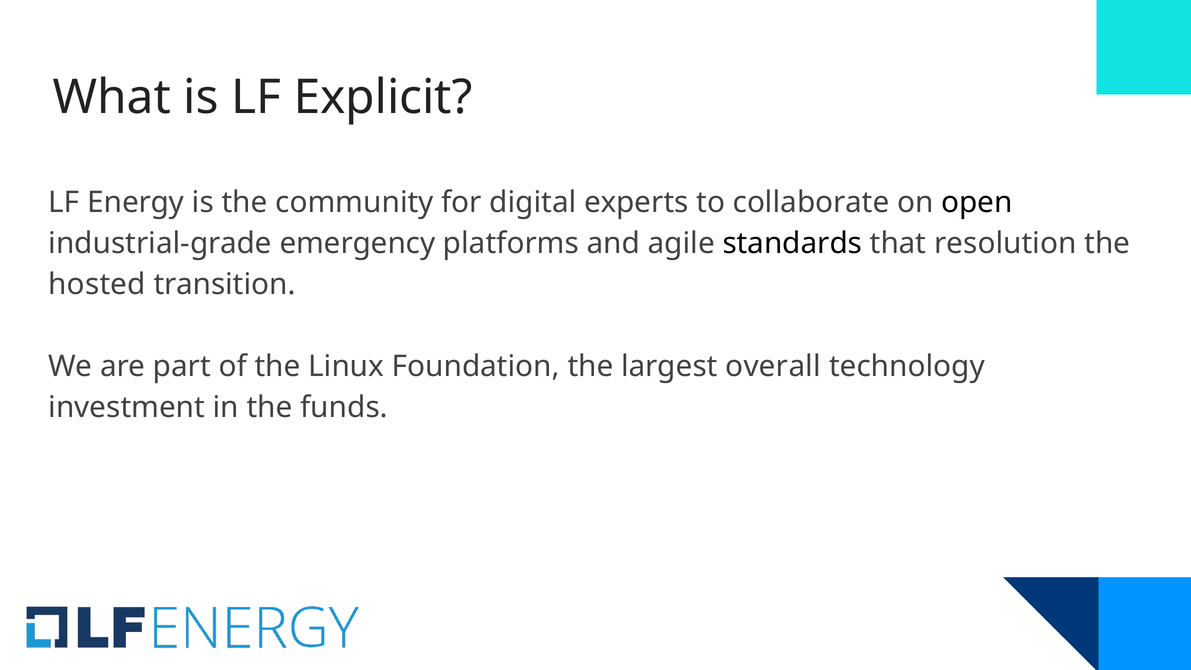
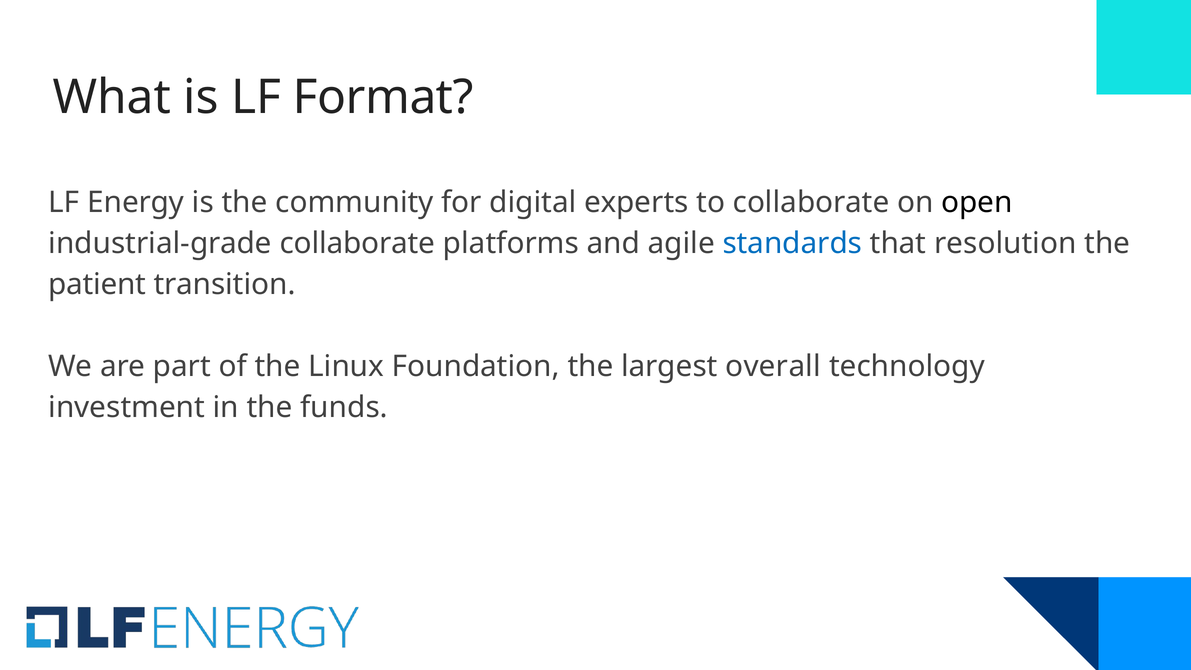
Explicit: Explicit -> Format
industrial-grade emergency: emergency -> collaborate
standards colour: black -> blue
hosted: hosted -> patient
